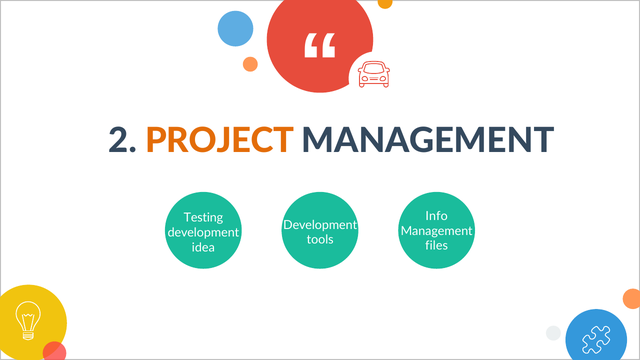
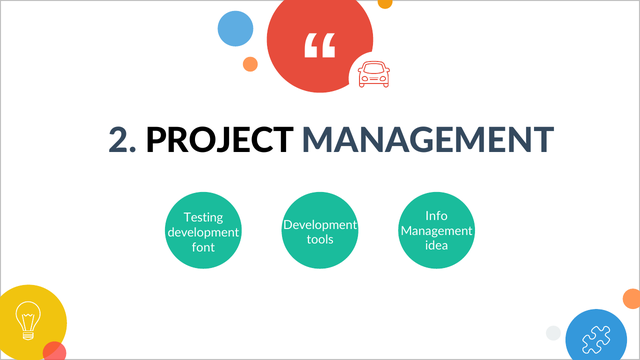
PROJECT colour: orange -> black
files: files -> idea
idea: idea -> font
